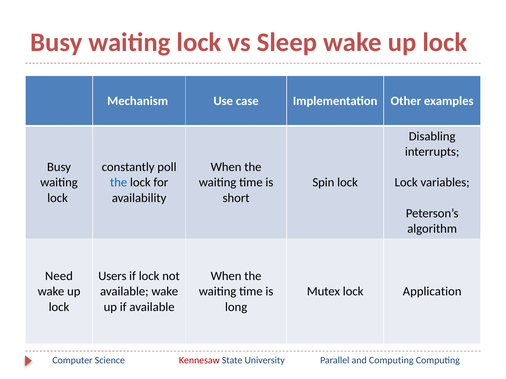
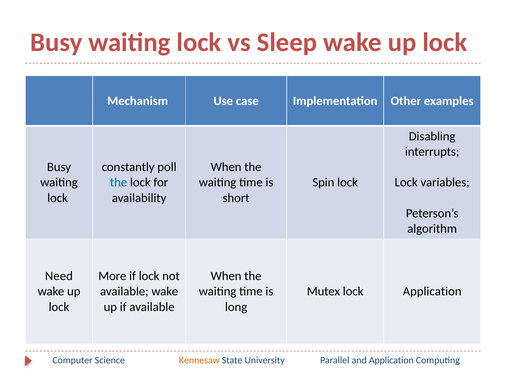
Users: Users -> More
Kennesaw colour: red -> orange
and Computing: Computing -> Application
